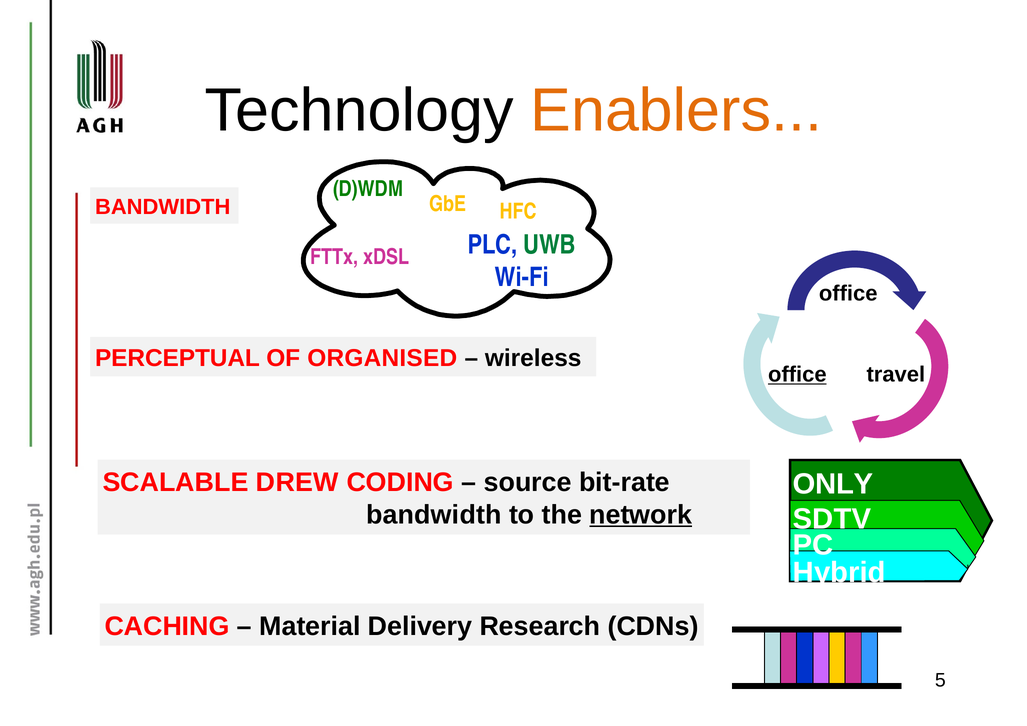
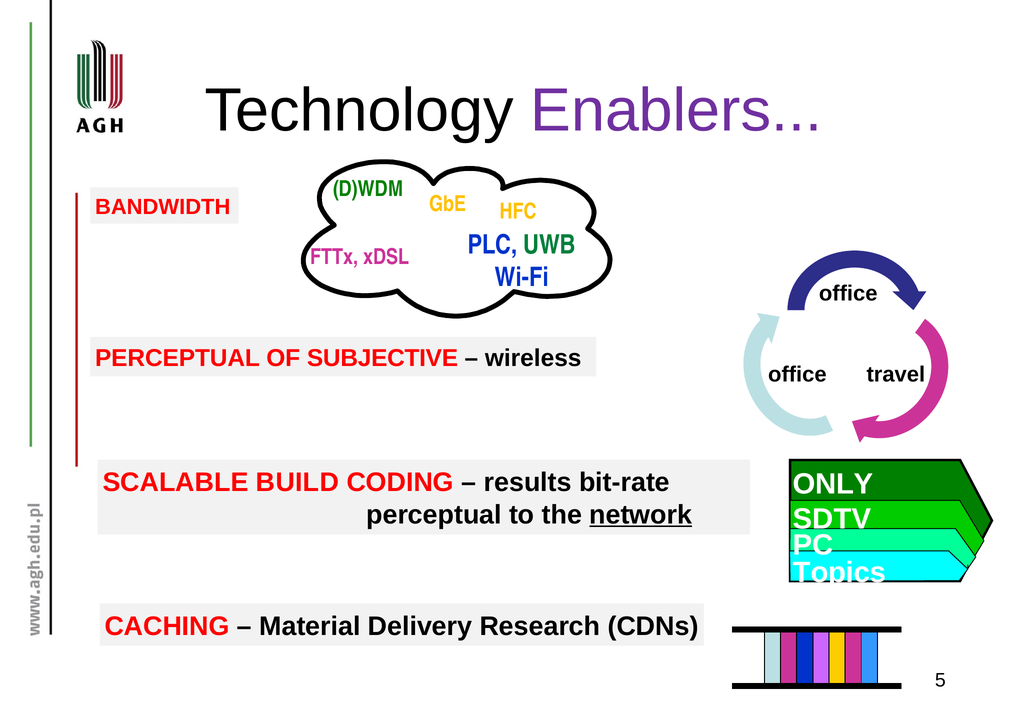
Enablers colour: orange -> purple
ORGANISED: ORGANISED -> SUBJECTIVE
office at (797, 375) underline: present -> none
DREW: DREW -> BUILD
source: source -> results
bandwidth at (434, 515): bandwidth -> perceptual
Hybrid: Hybrid -> Topics
